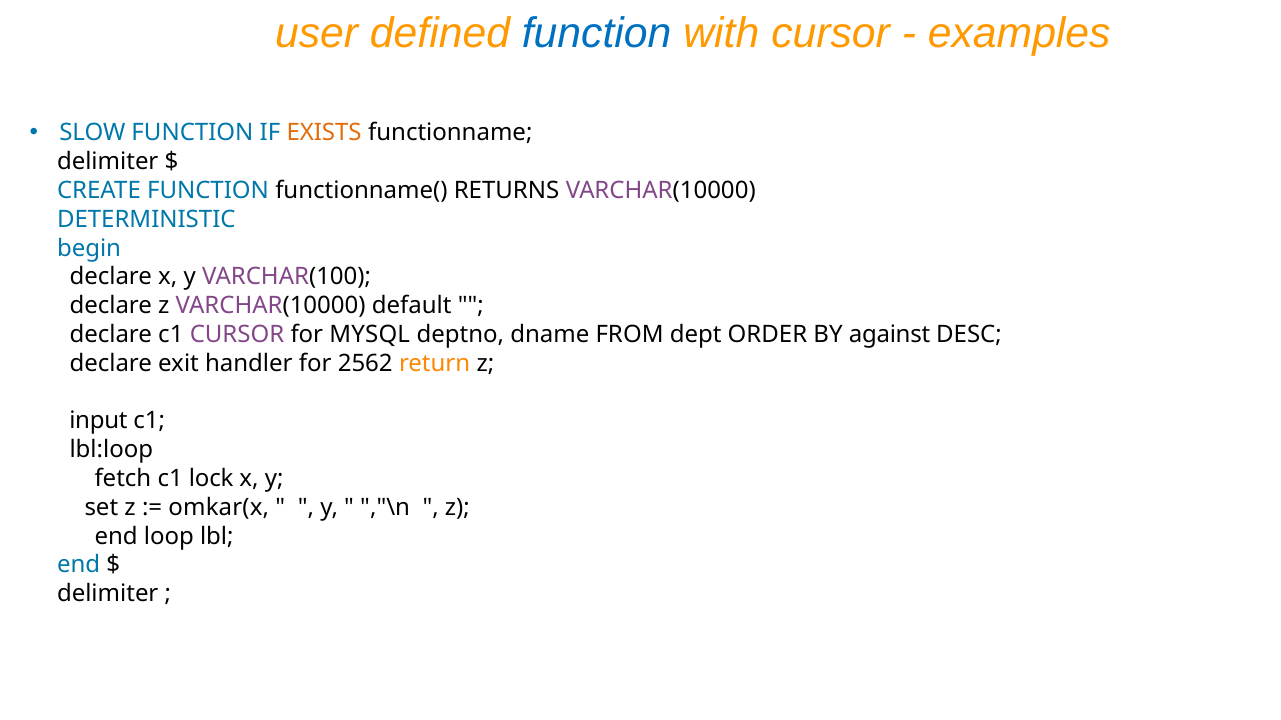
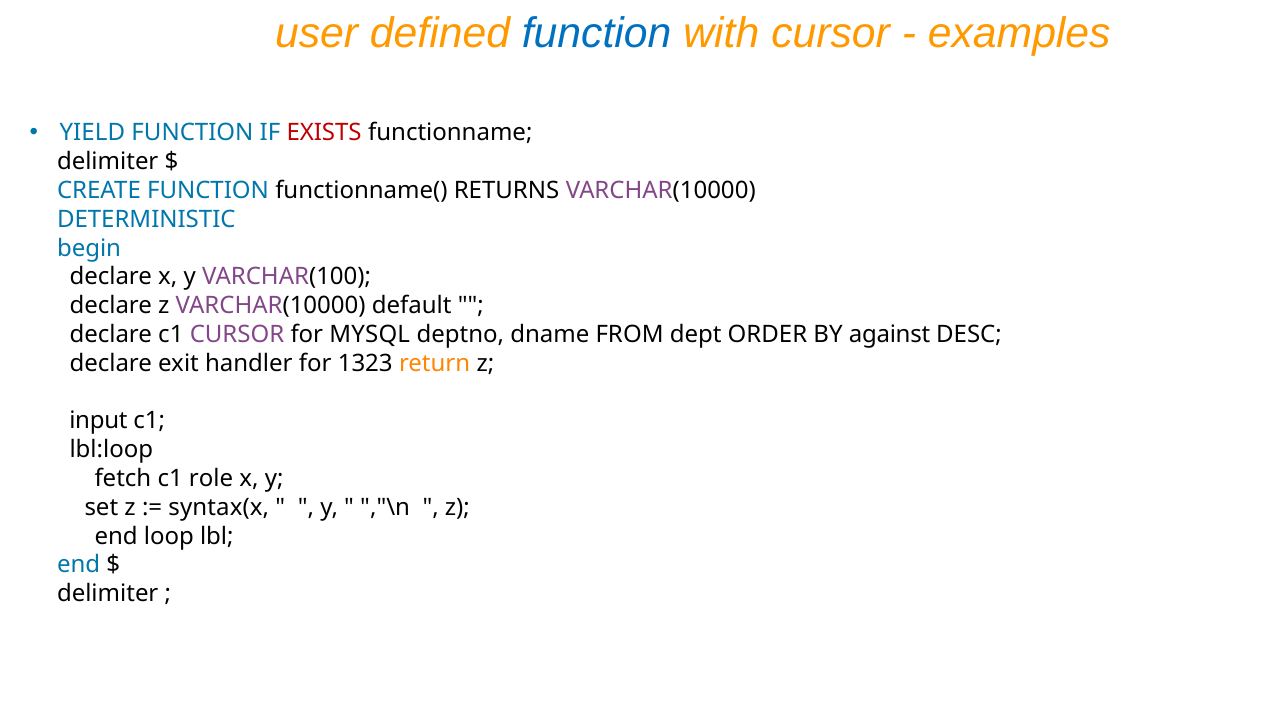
SLOW: SLOW -> YIELD
EXISTS colour: orange -> red
2562: 2562 -> 1323
lock: lock -> role
omkar(x: omkar(x -> syntax(x
